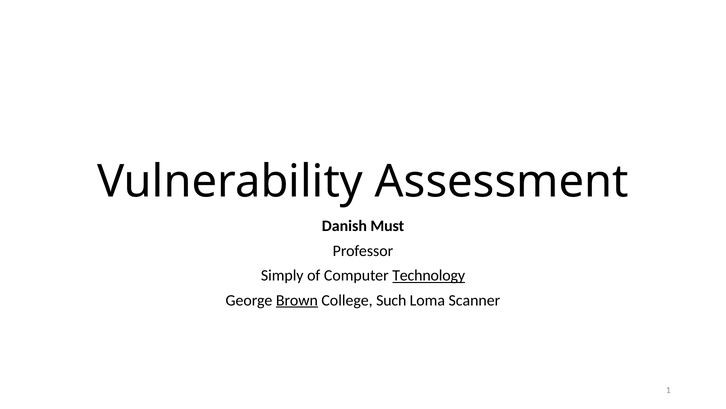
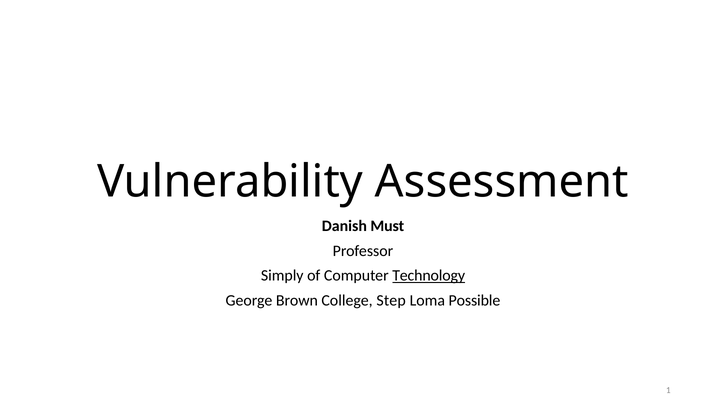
Brown underline: present -> none
Such: Such -> Step
Scanner: Scanner -> Possible
